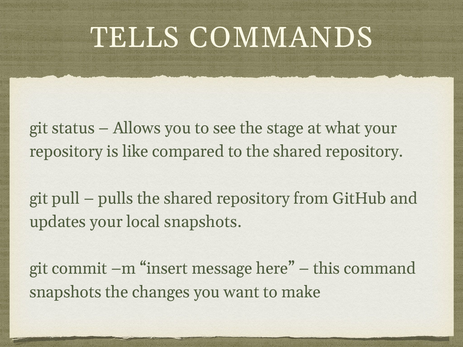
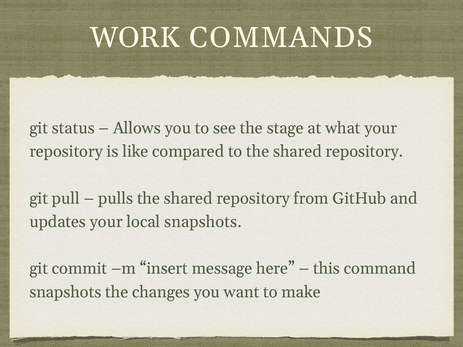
TELLS: TELLS -> WORK
